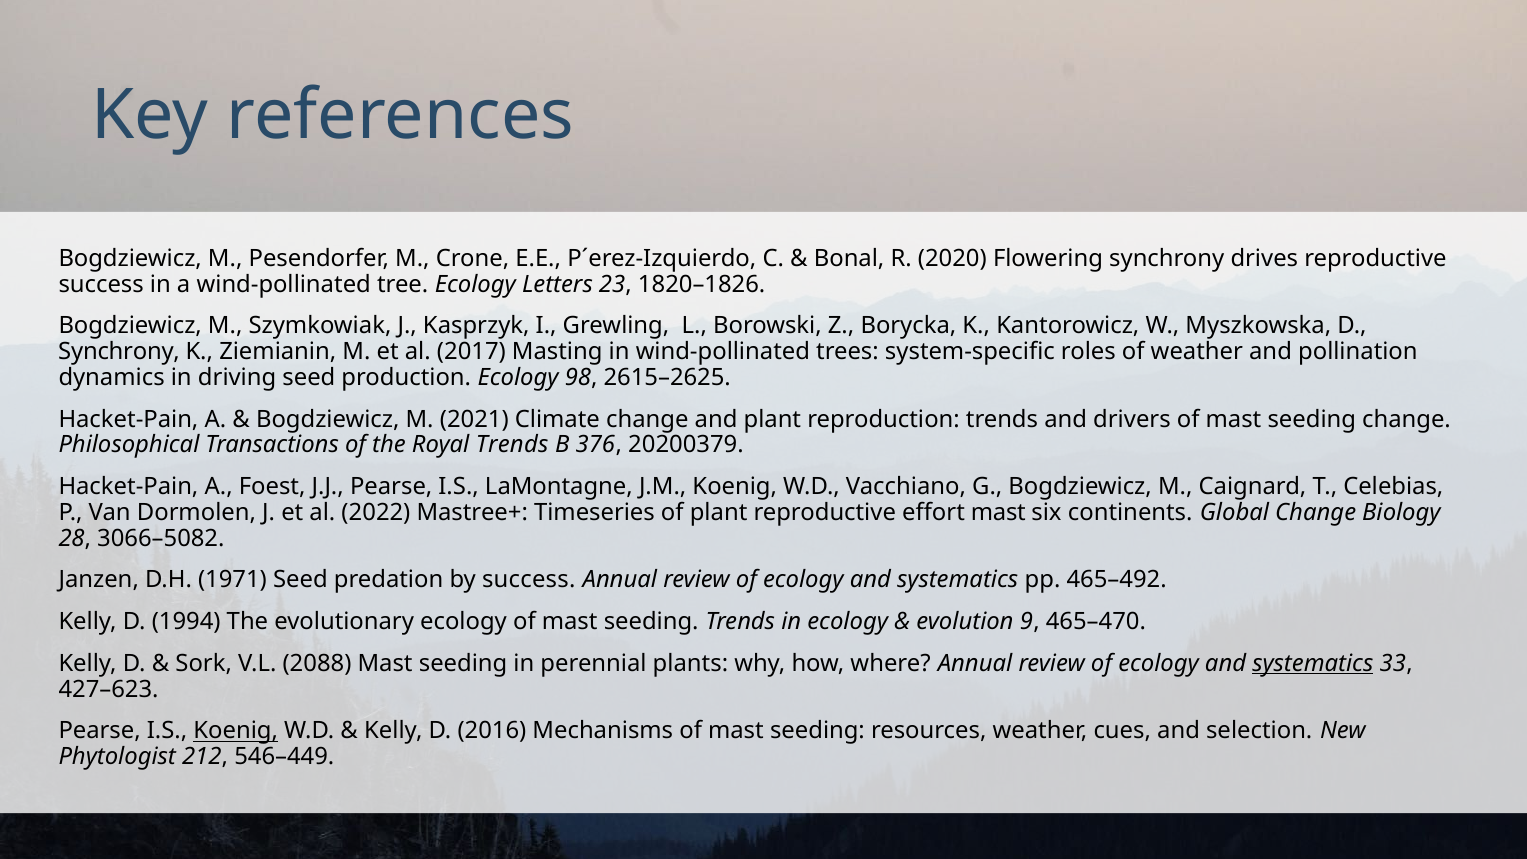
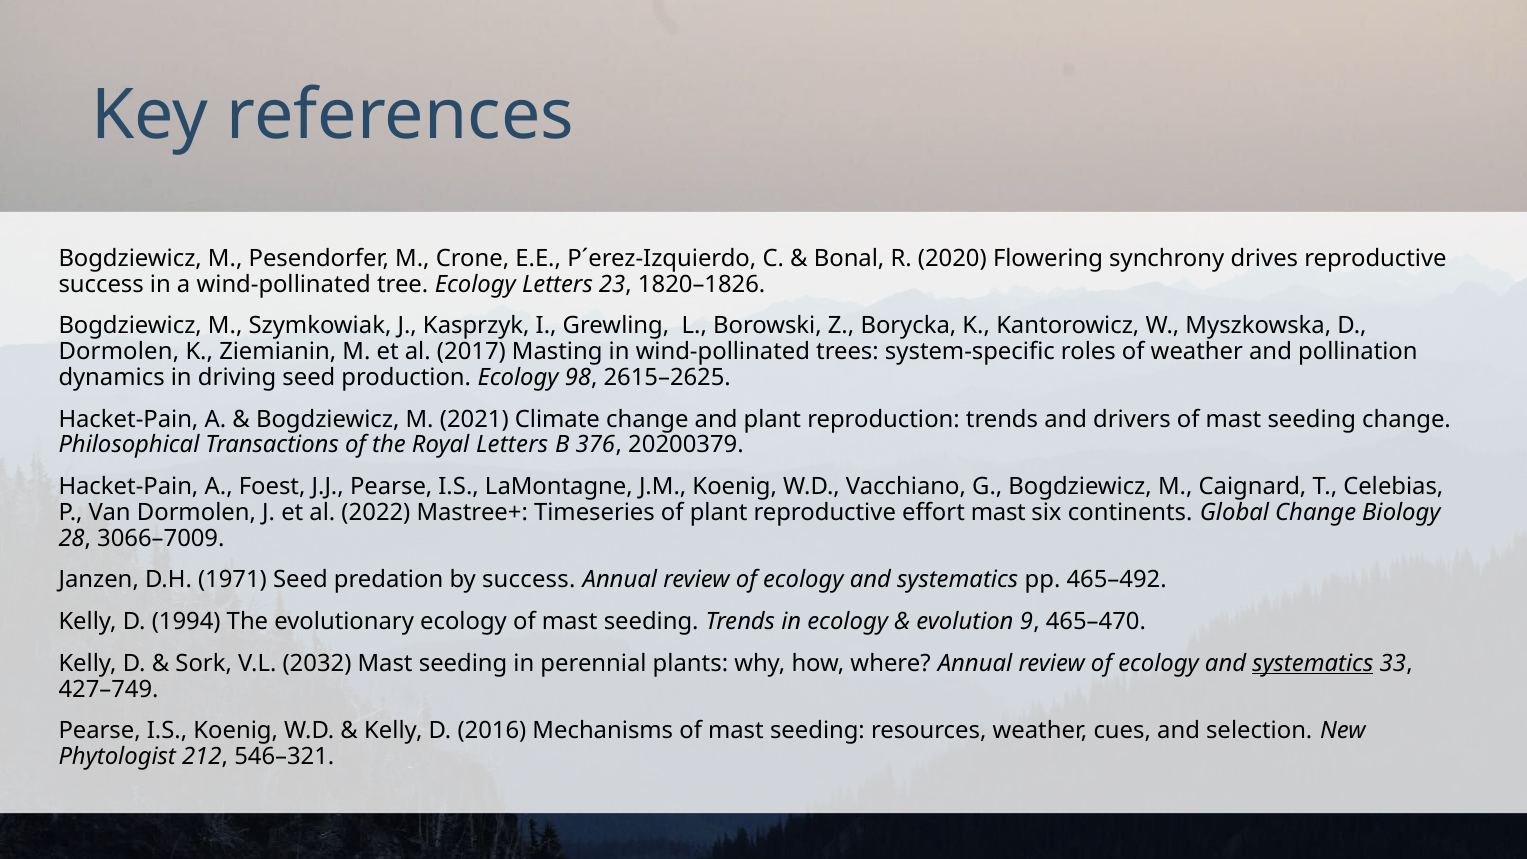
Synchrony at (119, 352): Synchrony -> Dormolen
Royal Trends: Trends -> Letters
3066–5082: 3066–5082 -> 3066–7009
2088: 2088 -> 2032
427–623: 427–623 -> 427–749
Koenig at (236, 731) underline: present -> none
546–449: 546–449 -> 546–321
